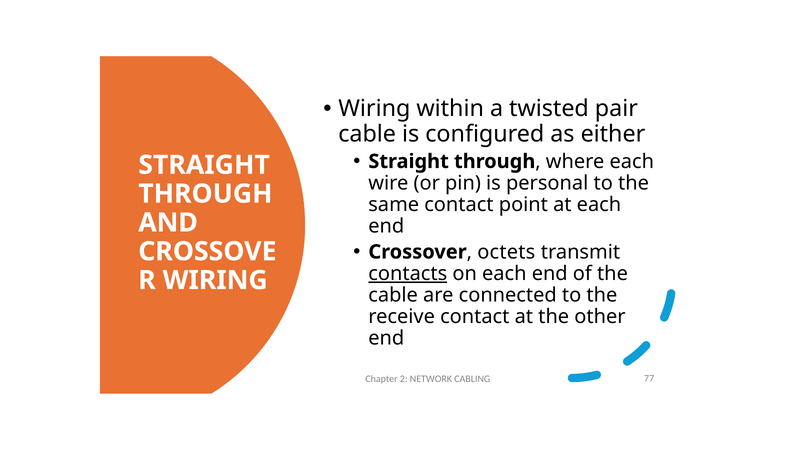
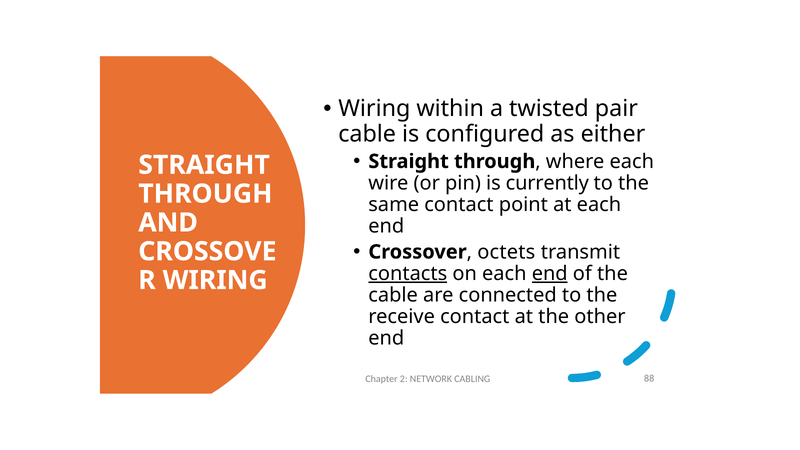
personal: personal -> currently
end at (550, 274) underline: none -> present
77: 77 -> 88
